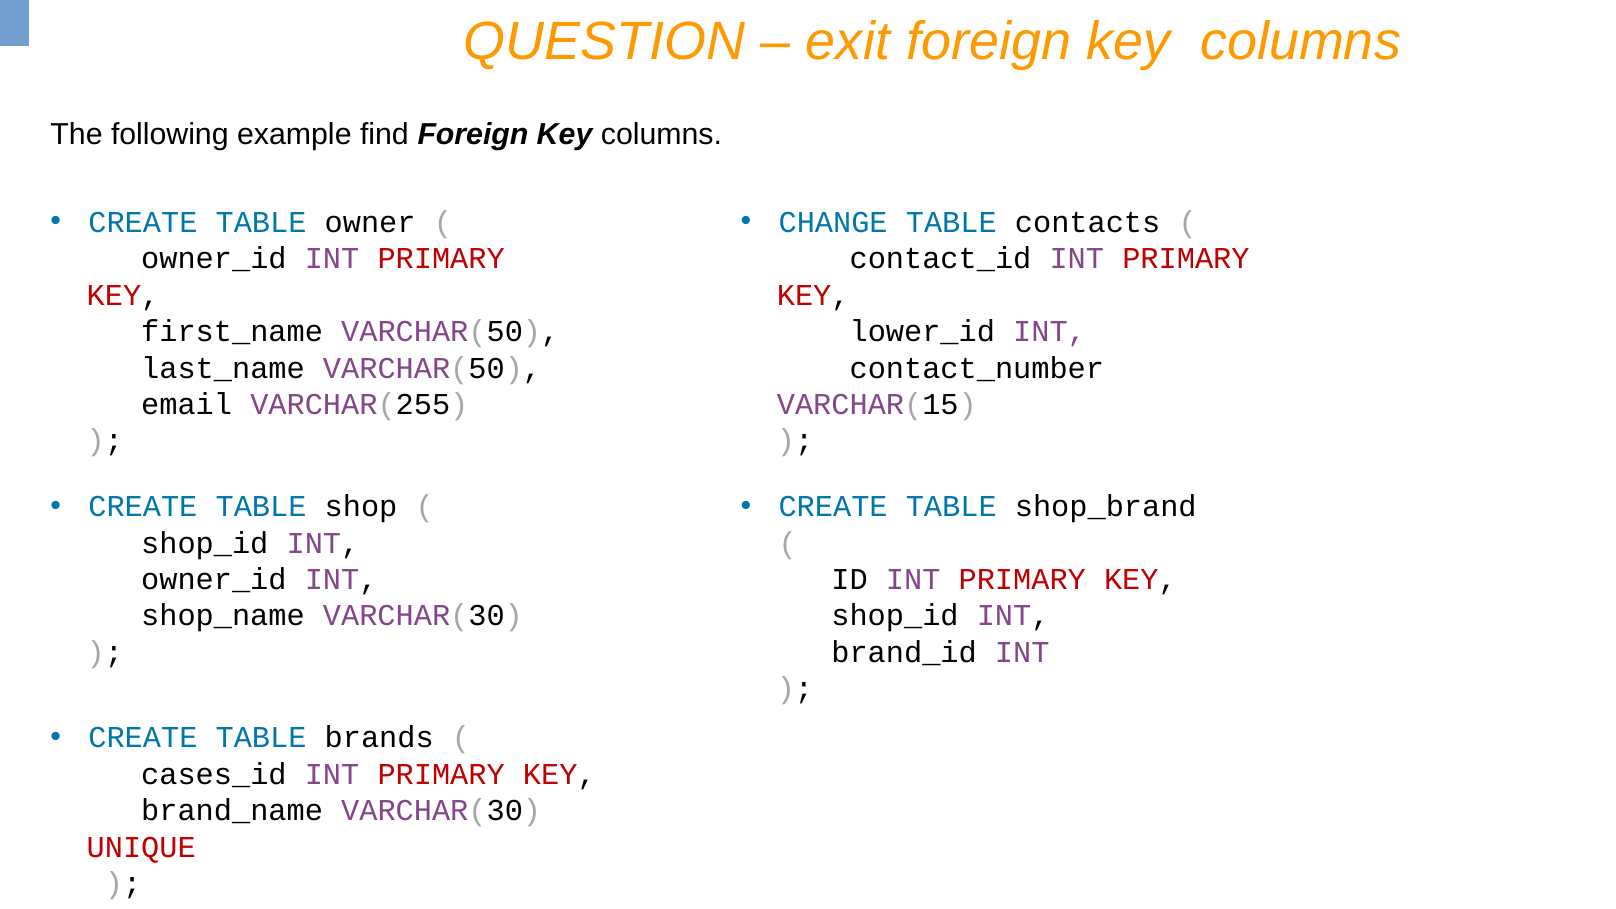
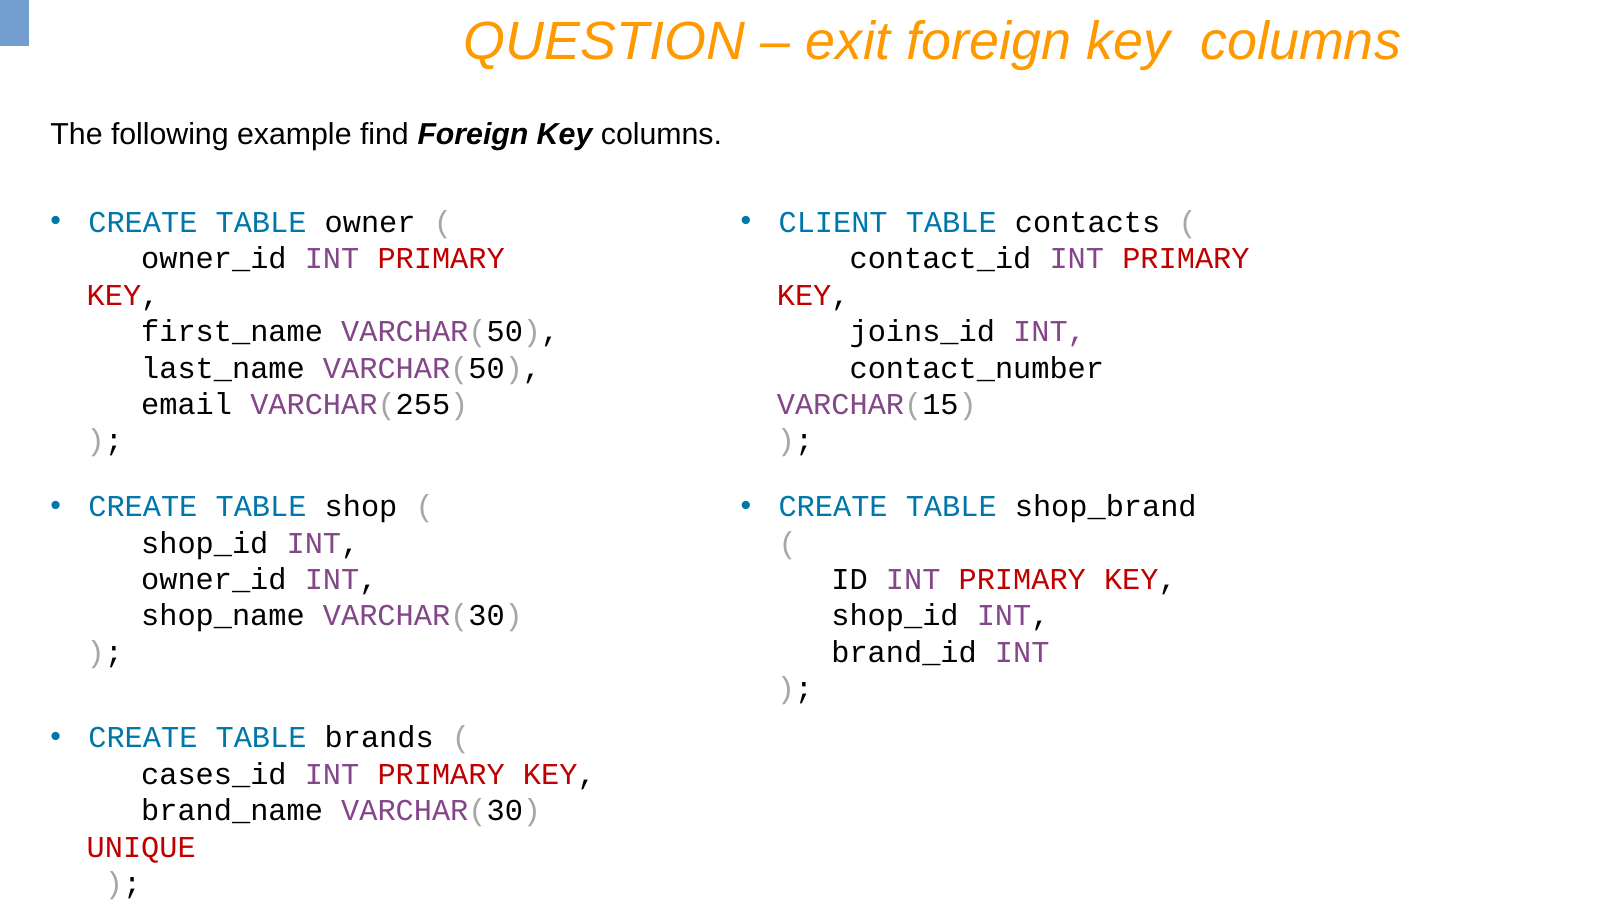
CHANGE: CHANGE -> CLIENT
lower_id: lower_id -> joins_id
